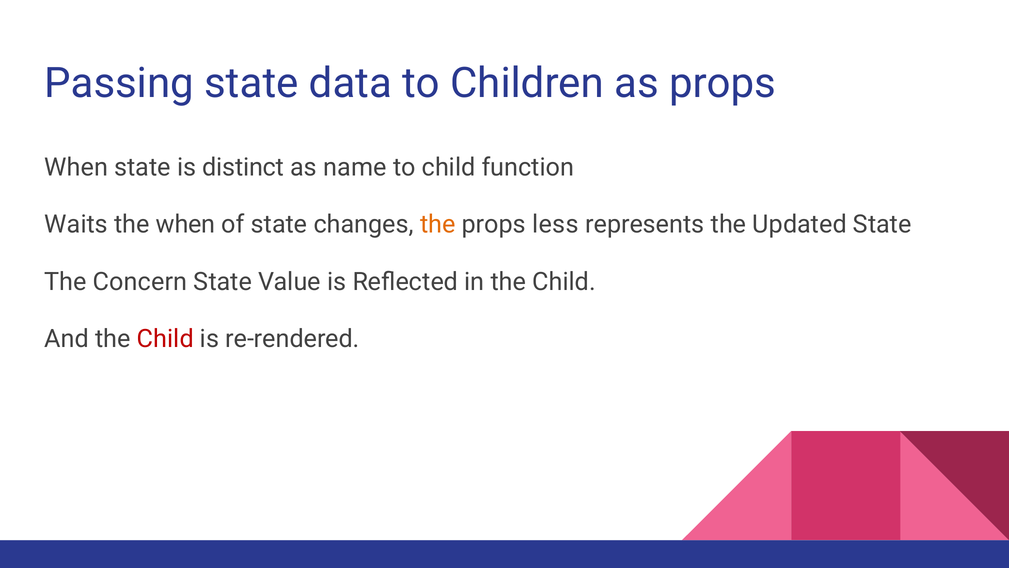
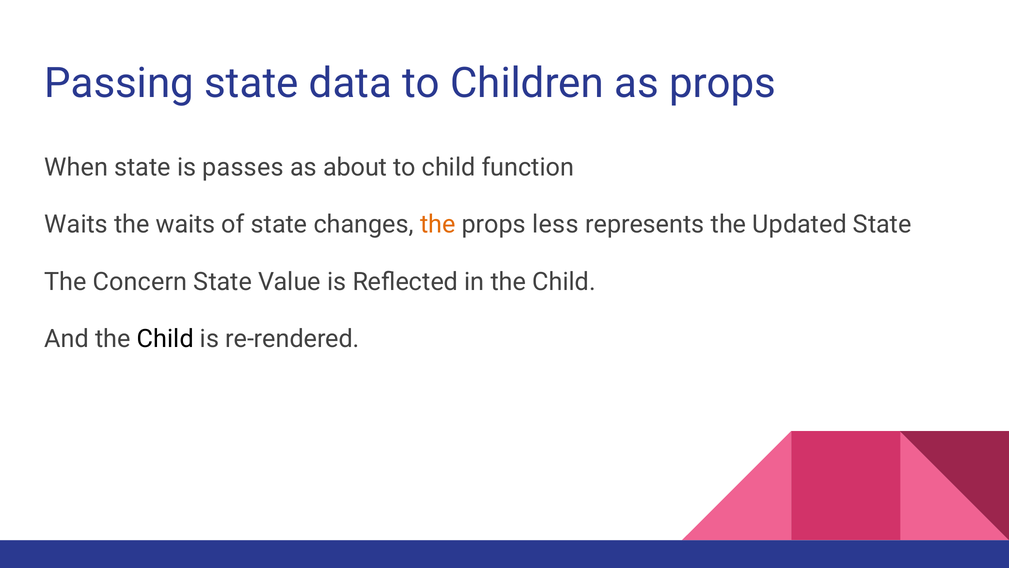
distinct: distinct -> passes
name: name -> about
the when: when -> waits
Child at (165, 339) colour: red -> black
